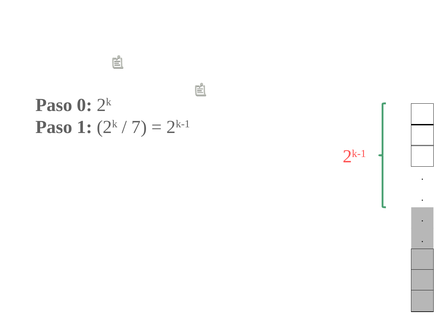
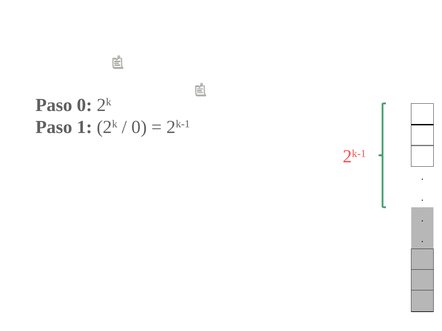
7 at (139, 127): 7 -> 0
